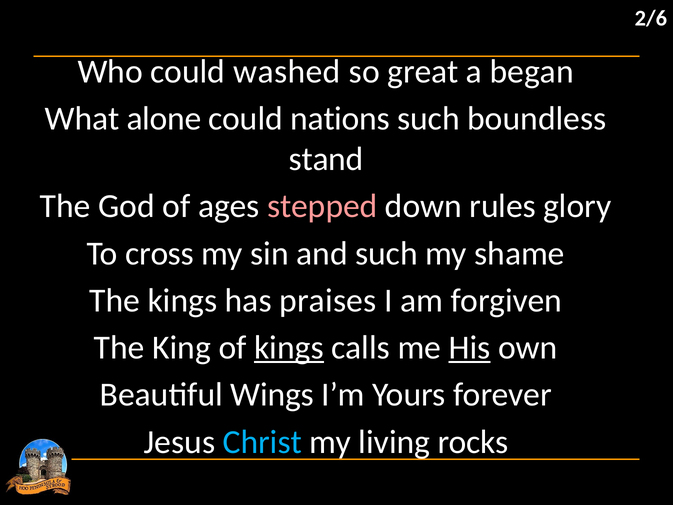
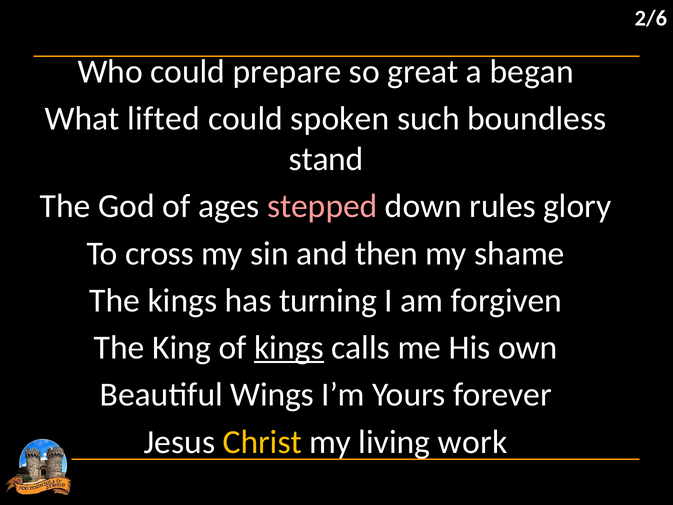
washed: washed -> prepare
alone: alone -> lifted
nations: nations -> spoken
and such: such -> then
praises: praises -> turning
His underline: present -> none
Christ colour: light blue -> yellow
rocks: rocks -> work
